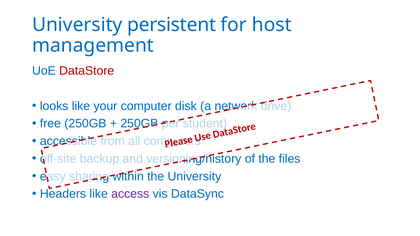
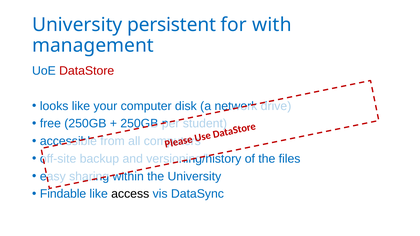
host: host -> with
Headers: Headers -> Findable
access colour: purple -> black
